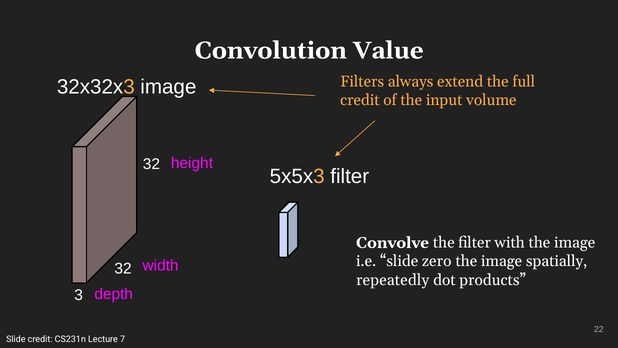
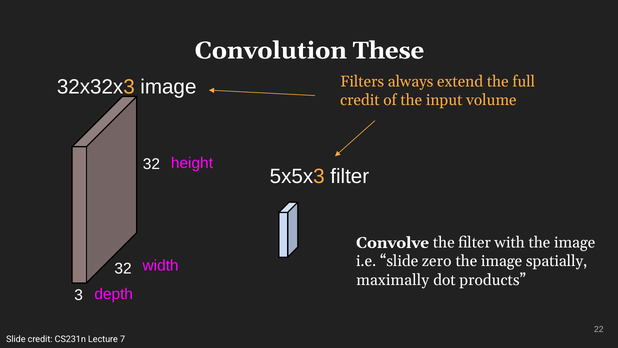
Value: Value -> These
repeatedly: repeatedly -> maximally
